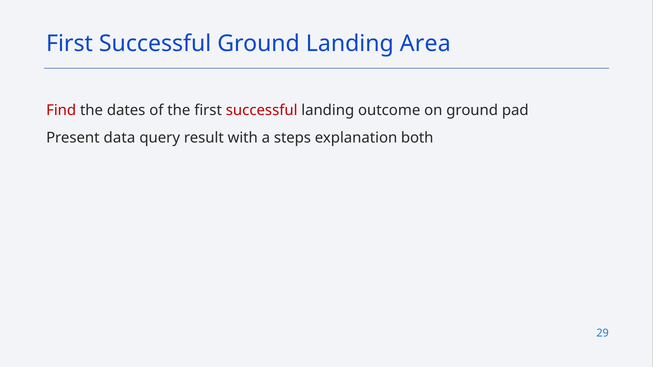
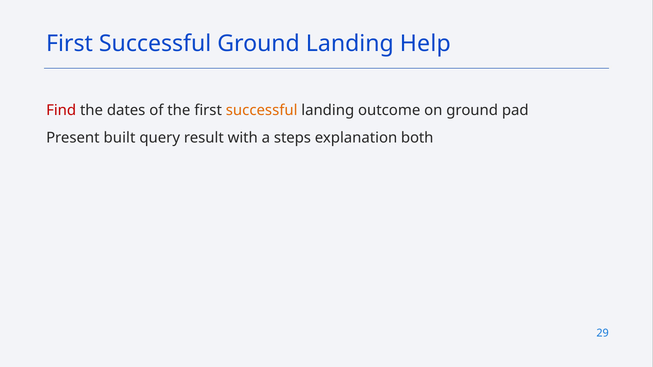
Area: Area -> Help
successful at (262, 110) colour: red -> orange
data: data -> built
